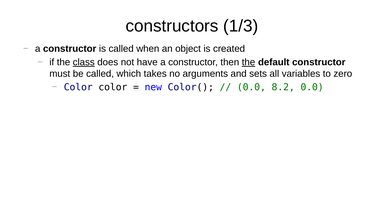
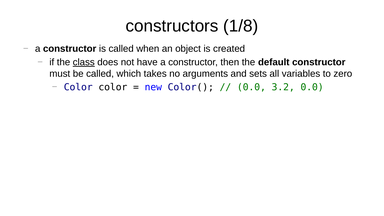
1/3: 1/3 -> 1/8
the at (248, 62) underline: present -> none
8.2: 8.2 -> 3.2
